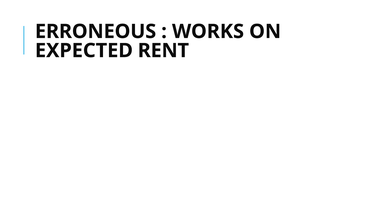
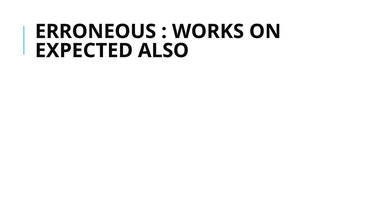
RENT: RENT -> ALSO
